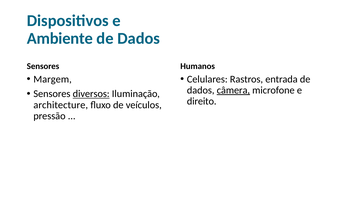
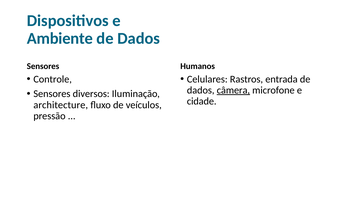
Margem: Margem -> Controle
diversos underline: present -> none
direito: direito -> cidade
